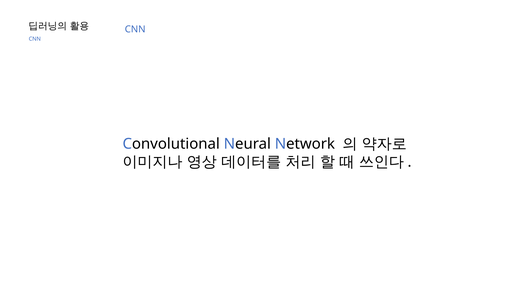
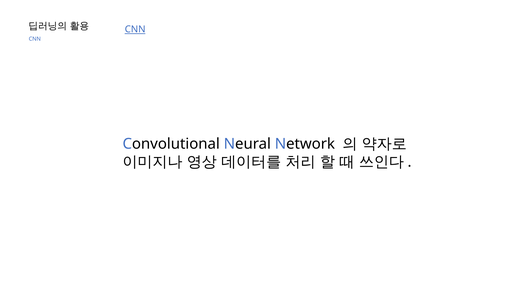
CNN at (135, 29) underline: none -> present
